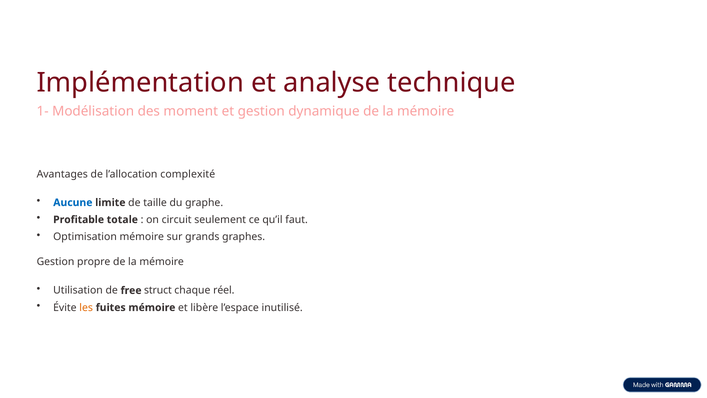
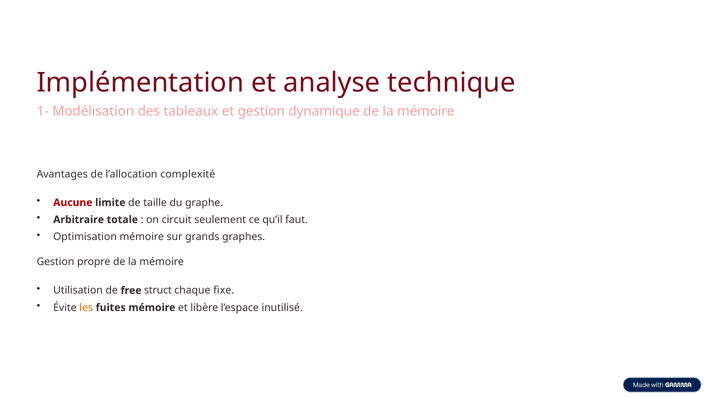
moment: moment -> tableaux
Aucune colour: blue -> red
Profitable: Profitable -> Arbitraire
réel: réel -> fixe
